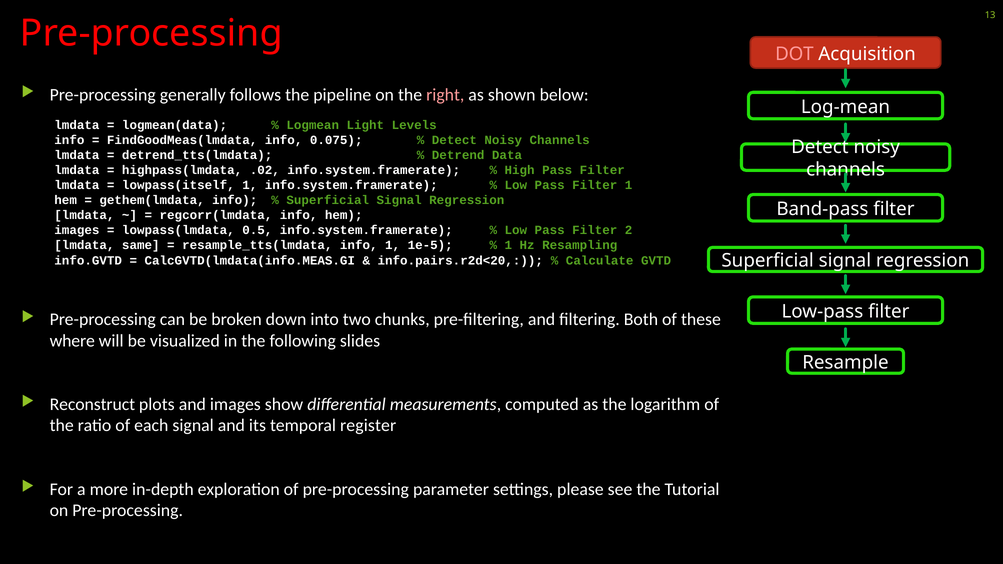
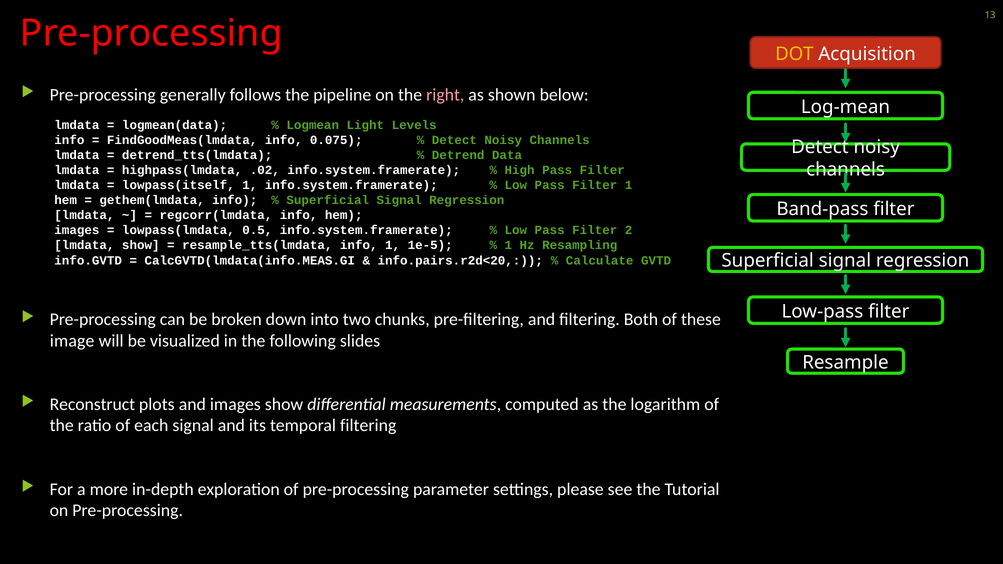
DOT colour: pink -> yellow
lmdata same: same -> show
where: where -> image
temporal register: register -> filtering
